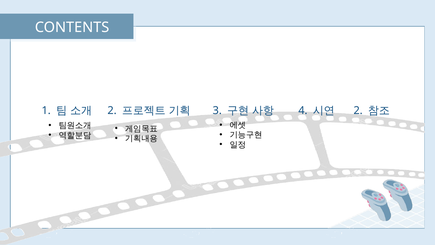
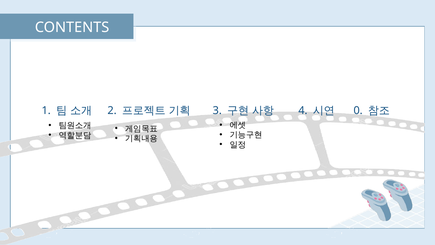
2 at (358, 110): 2 -> 0
